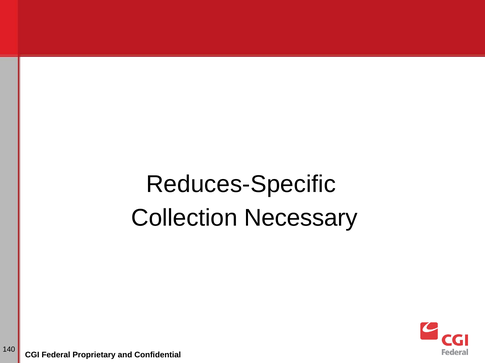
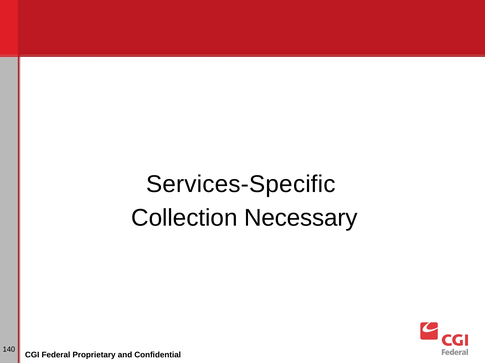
Reduces-Specific: Reduces-Specific -> Services-Specific
